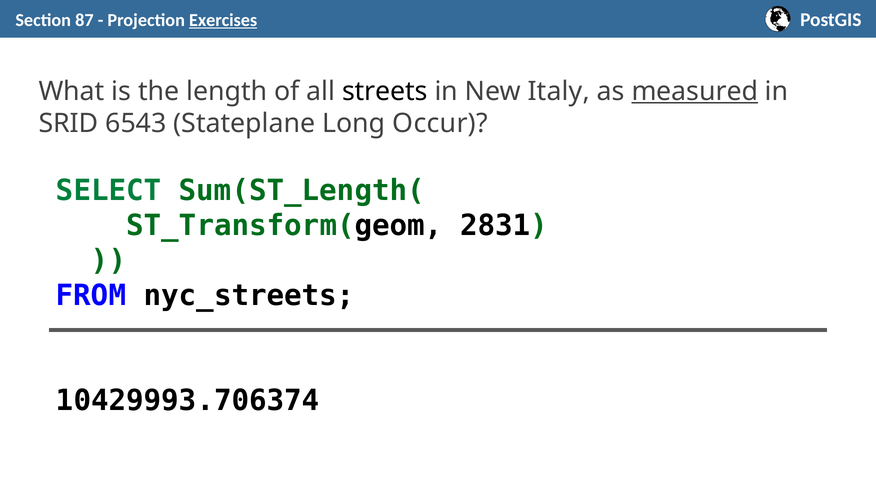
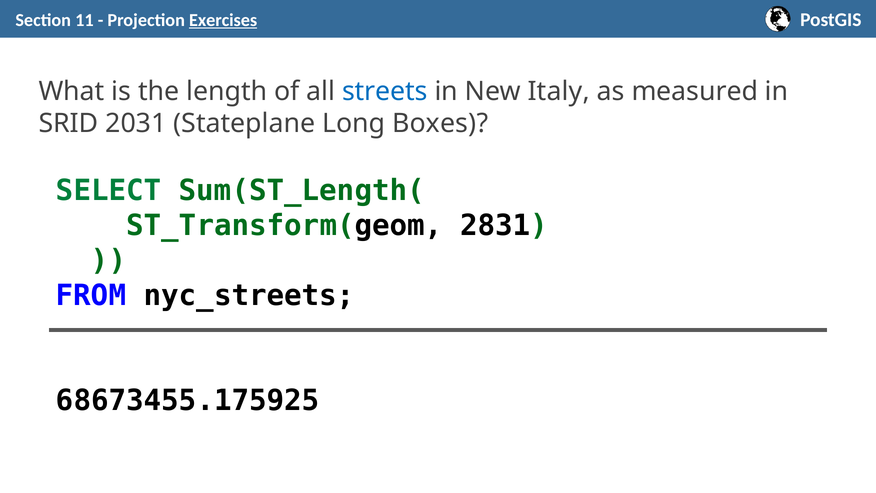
87: 87 -> 11
streets colour: black -> blue
measured underline: present -> none
6543: 6543 -> 2031
Occur: Occur -> Boxes
10429993.706374: 10429993.706374 -> 68673455.175925
